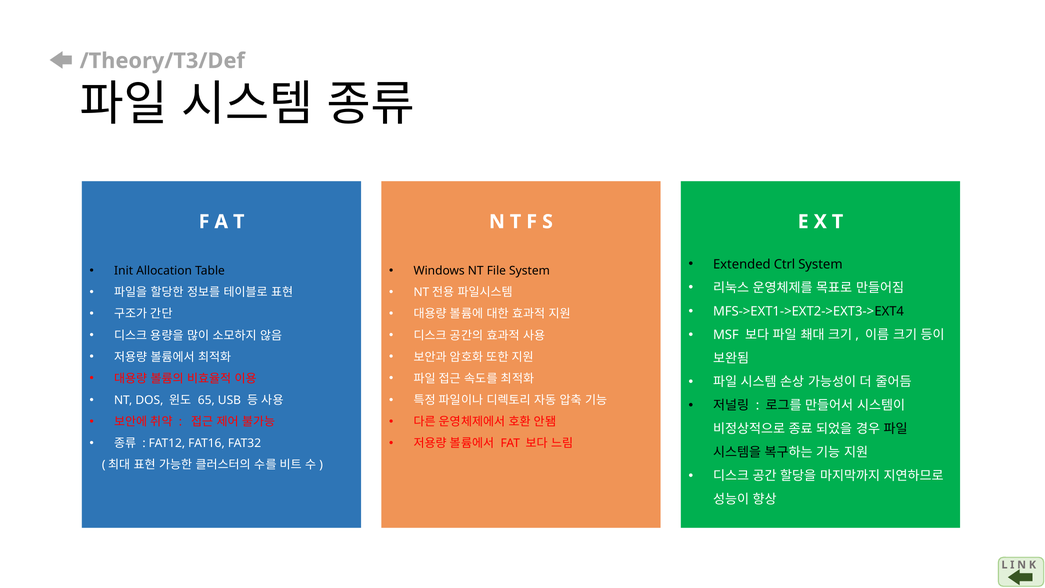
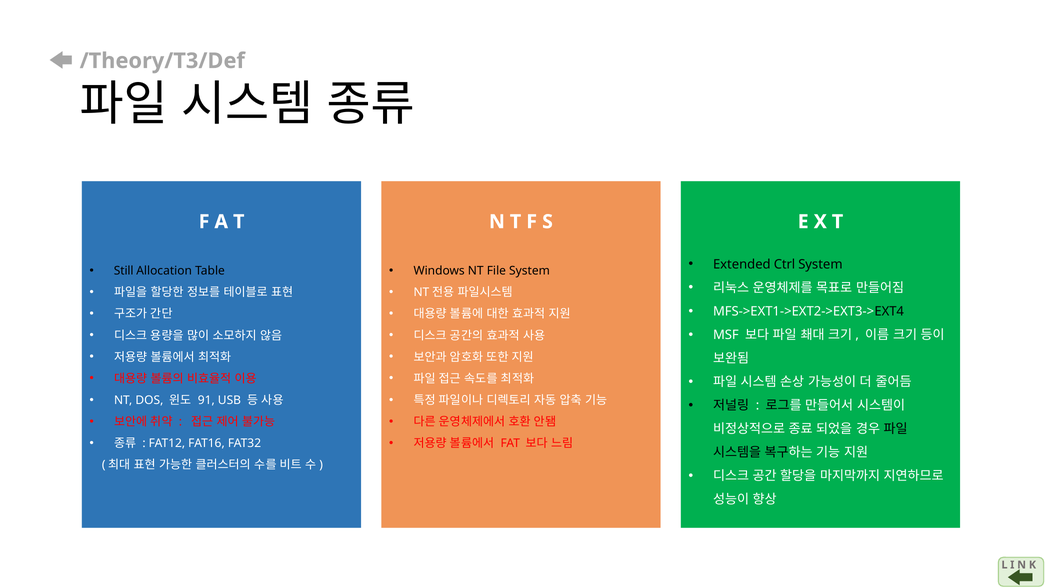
Init: Init -> Still
65: 65 -> 91
